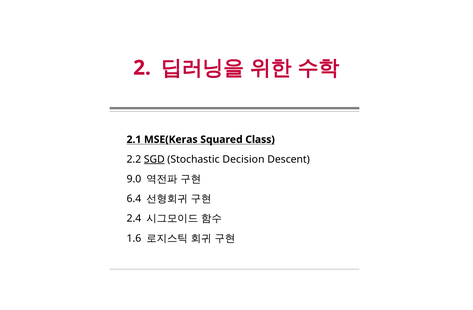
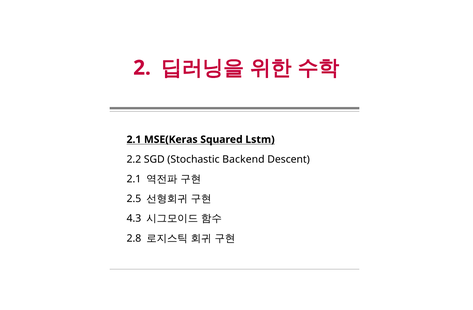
Class: Class -> Lstm
SGD underline: present -> none
Decision: Decision -> Backend
9.0 at (134, 179): 9.0 -> 2.1
6.4: 6.4 -> 2.5
2.4: 2.4 -> 4.3
1.6: 1.6 -> 2.8
